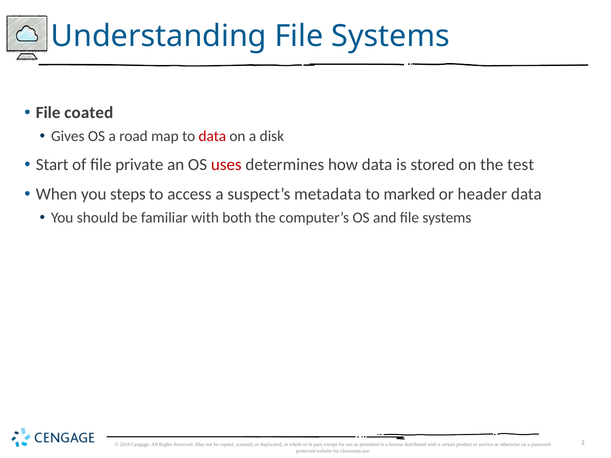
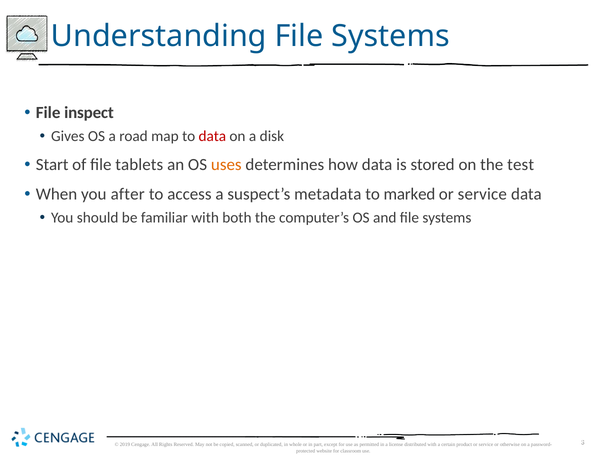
coated: coated -> inspect
private: private -> tablets
uses colour: red -> orange
steps: steps -> after
header at (482, 194): header -> service
